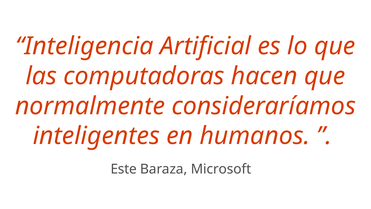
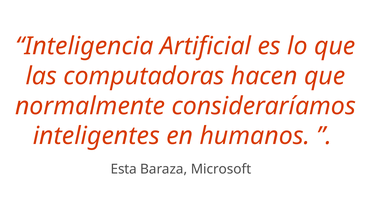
Este: Este -> Esta
